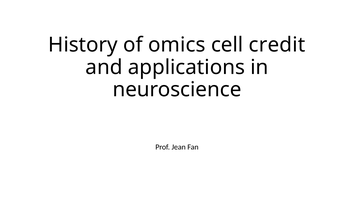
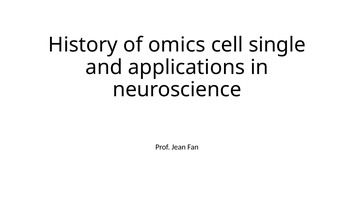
credit: credit -> single
